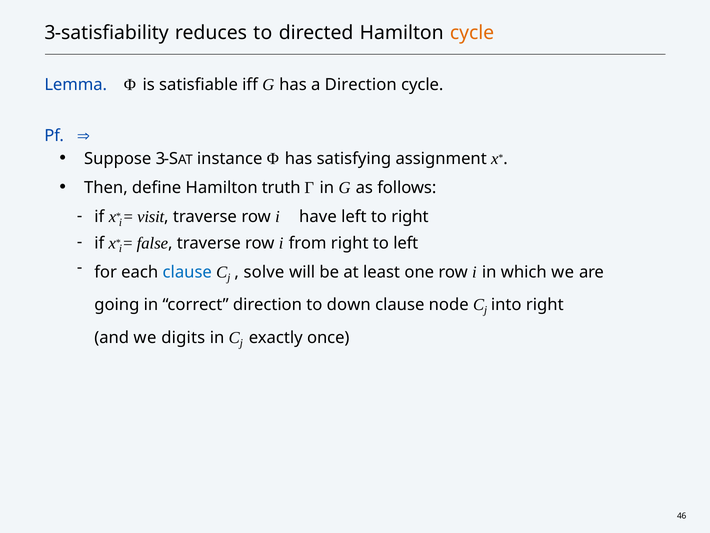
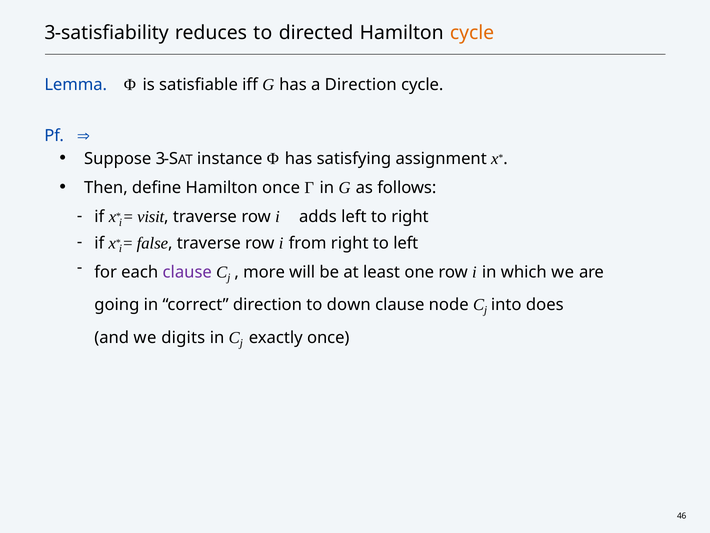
Hamilton truth: truth -> once
have: have -> adds
clause at (187, 272) colour: blue -> purple
solve: solve -> more
into right: right -> does
